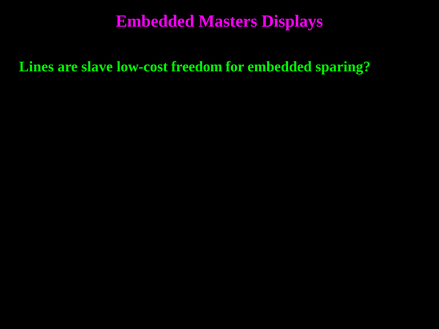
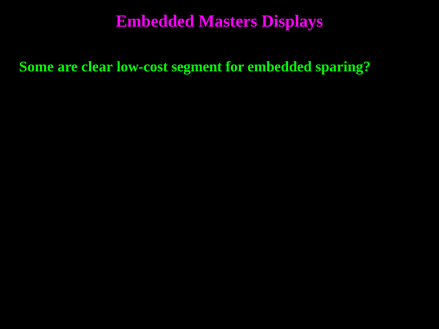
Lines: Lines -> Some
slave: slave -> clear
freedom: freedom -> segment
